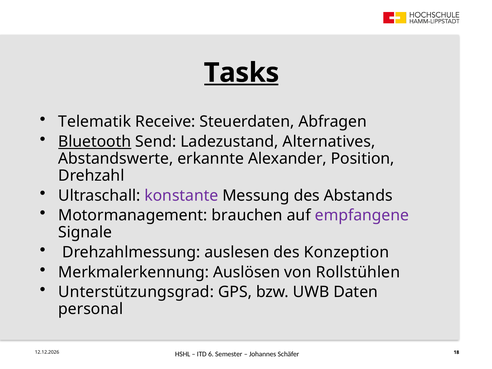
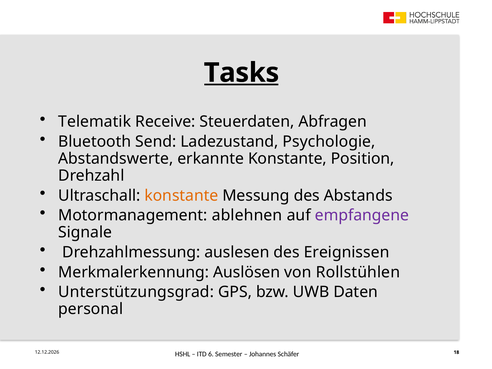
Bluetooth underline: present -> none
Alternatives: Alternatives -> Psychologie
erkannte Alexander: Alexander -> Konstante
konstante at (181, 195) colour: purple -> orange
brauchen: brauchen -> ablehnen
Konzeption: Konzeption -> Ereignissen
